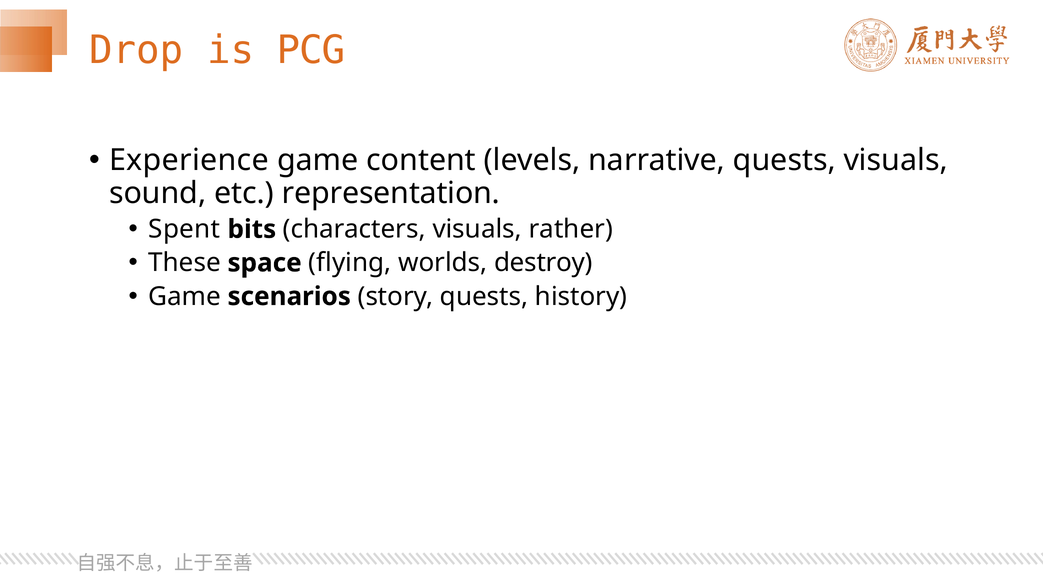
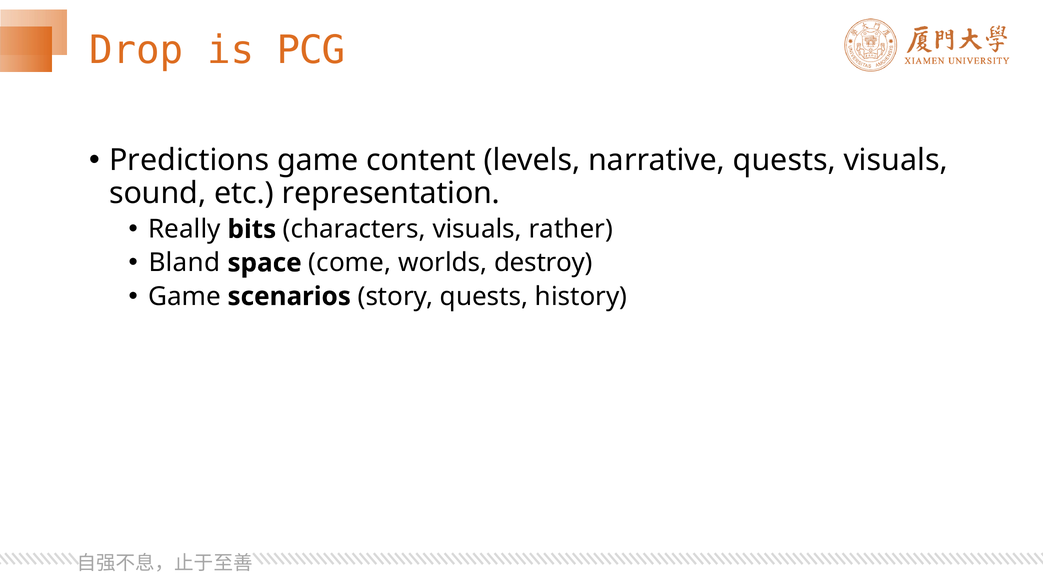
Experience: Experience -> Predictions
Spent: Spent -> Really
These: These -> Bland
flying: flying -> come
